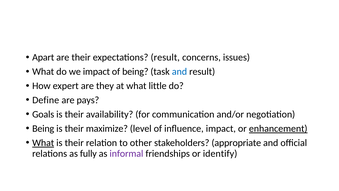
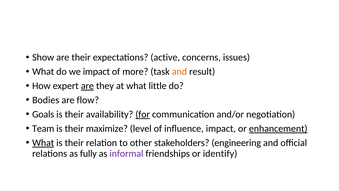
Apart: Apart -> Show
expectations result: result -> active
of being: being -> more
and at (179, 72) colour: blue -> orange
are at (87, 86) underline: none -> present
Define: Define -> Bodies
pays: pays -> flow
for underline: none -> present
Being at (43, 128): Being -> Team
appropriate: appropriate -> engineering
